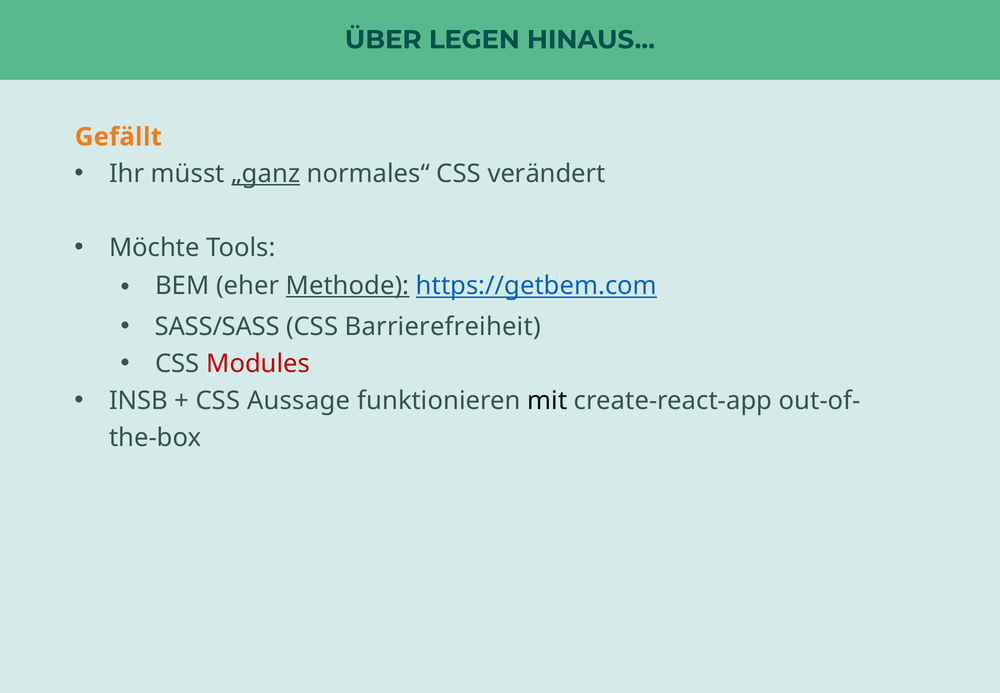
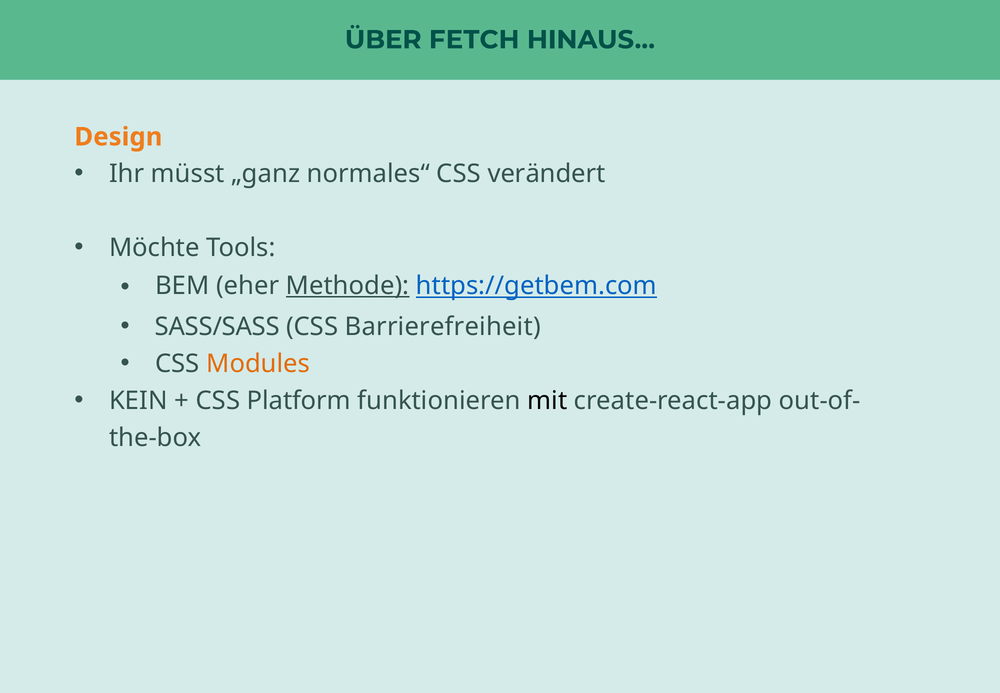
LEGEN: LEGEN -> FETCH
Gefällt: Gefällt -> Design
„ganz underline: present -> none
Modules colour: red -> orange
INSB: INSB -> KEIN
Aussage: Aussage -> Platform
